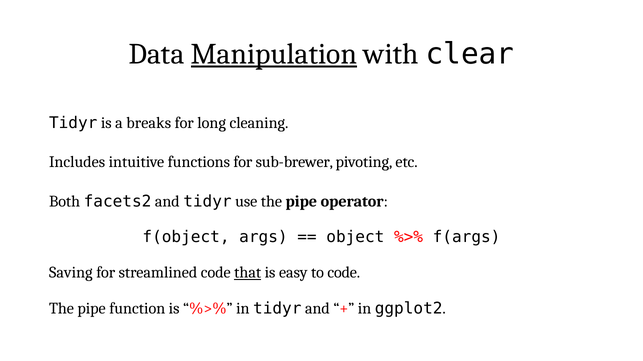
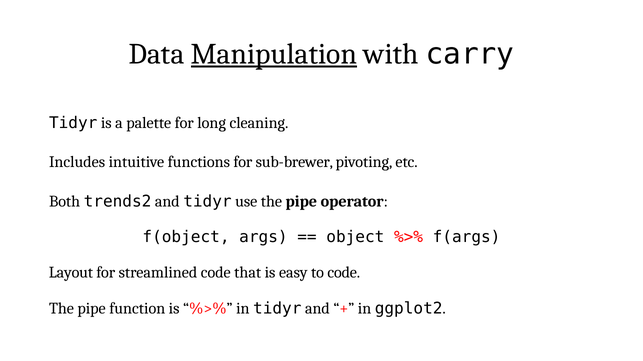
clear: clear -> carry
breaks: breaks -> palette
facets2: facets2 -> trends2
Saving: Saving -> Layout
that underline: present -> none
